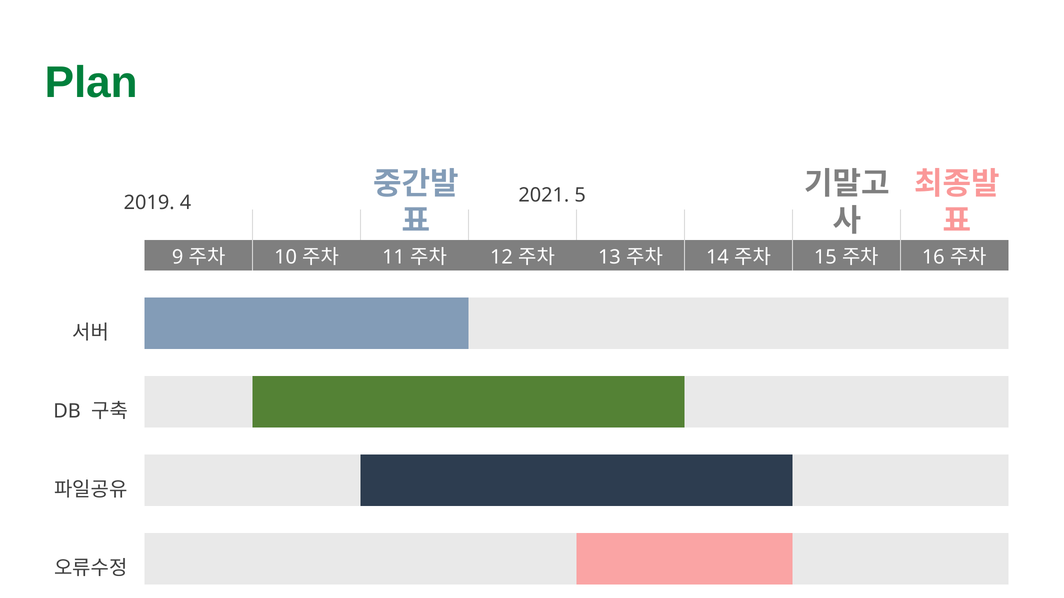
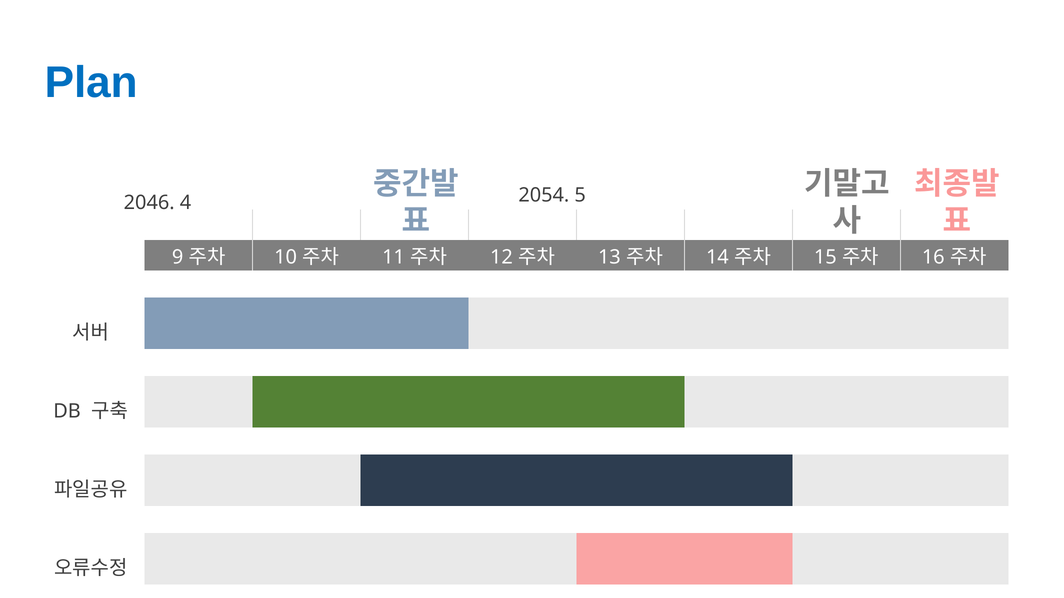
Plan colour: green -> blue
2019: 2019 -> 2046
2021: 2021 -> 2054
